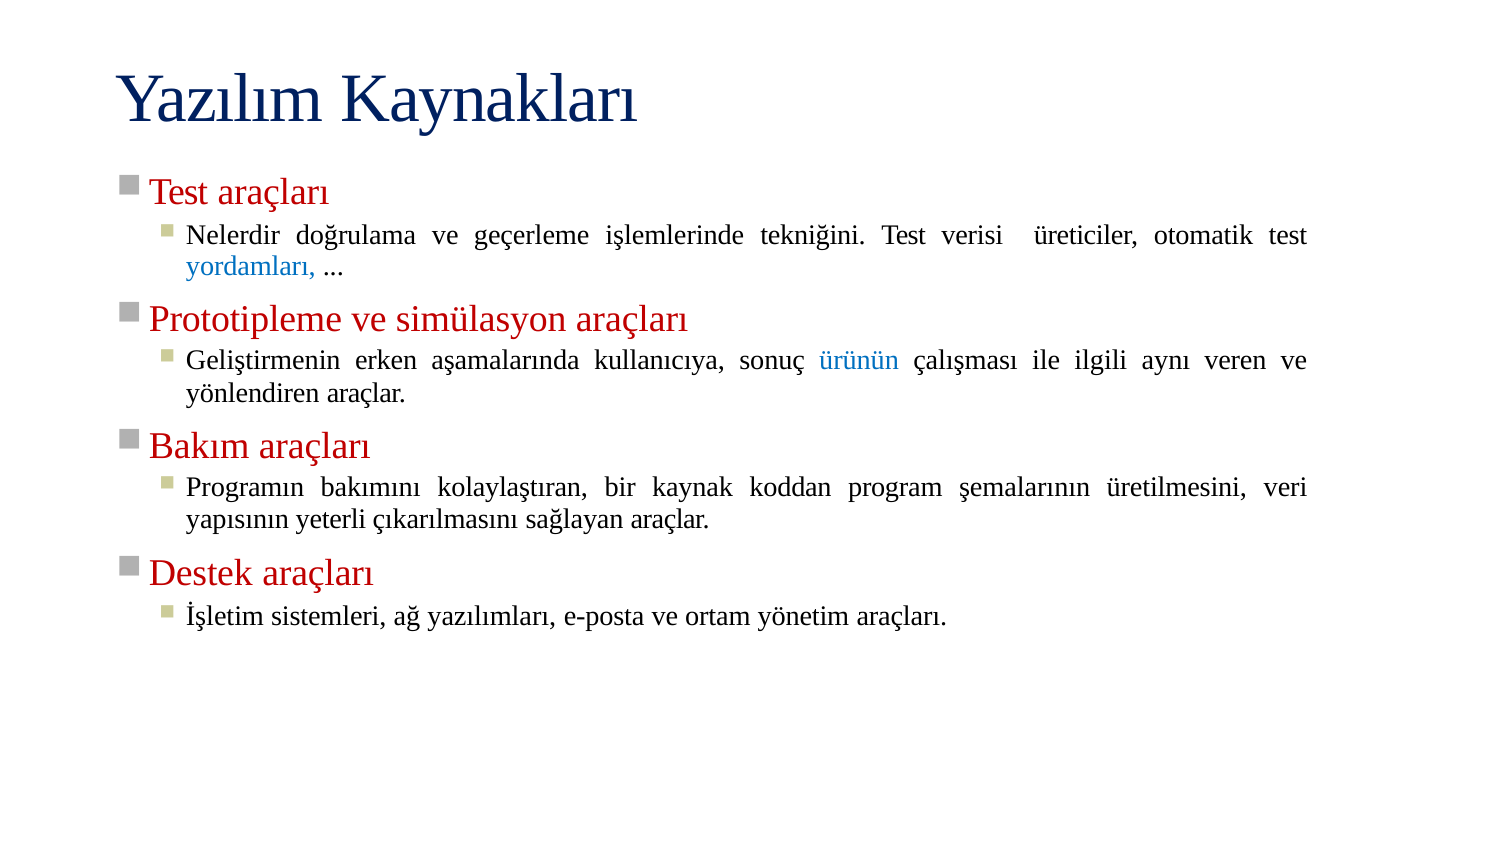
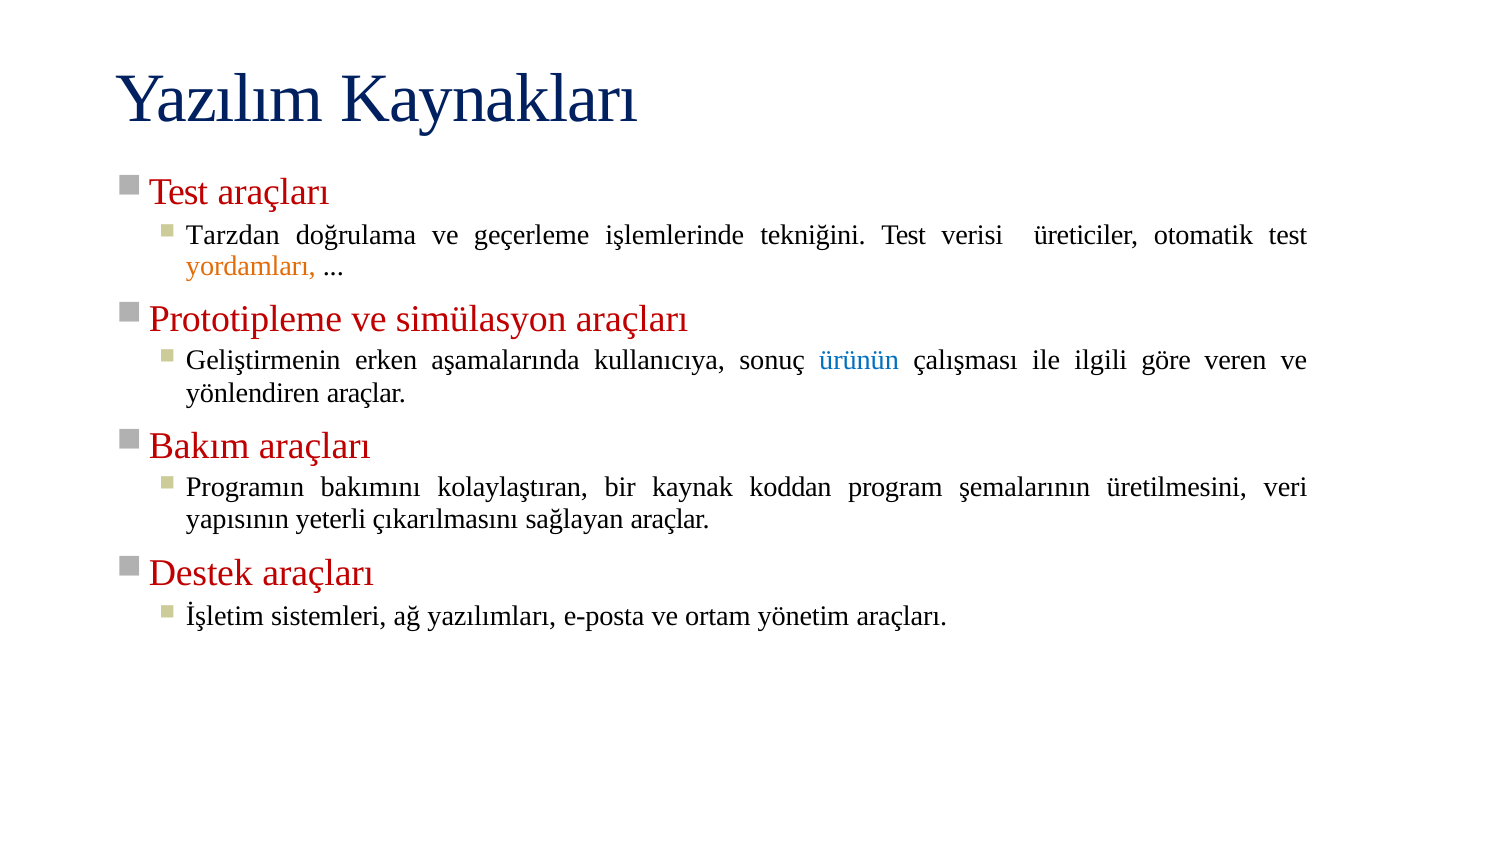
Nelerdir: Nelerdir -> Tarzdan
yordamları colour: blue -> orange
aynı: aynı -> göre
